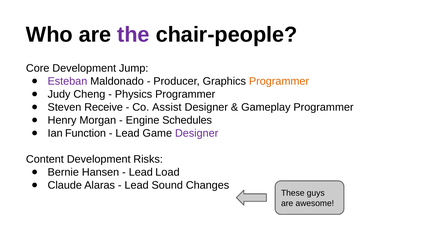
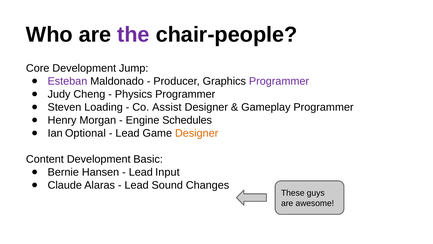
Programmer at (279, 81) colour: orange -> purple
Receive: Receive -> Loading
Function: Function -> Optional
Designer at (197, 133) colour: purple -> orange
Risks: Risks -> Basic
Load: Load -> Input
